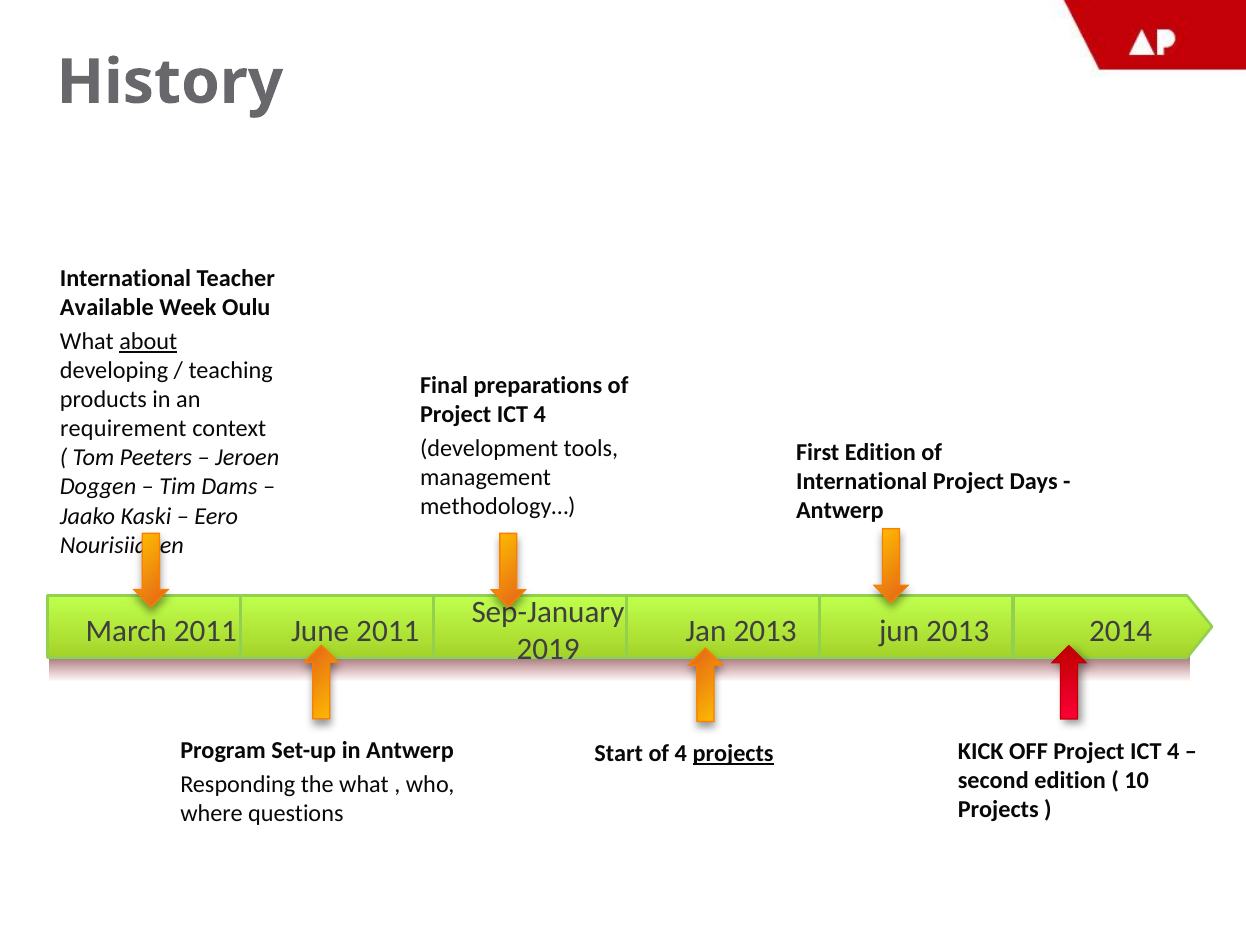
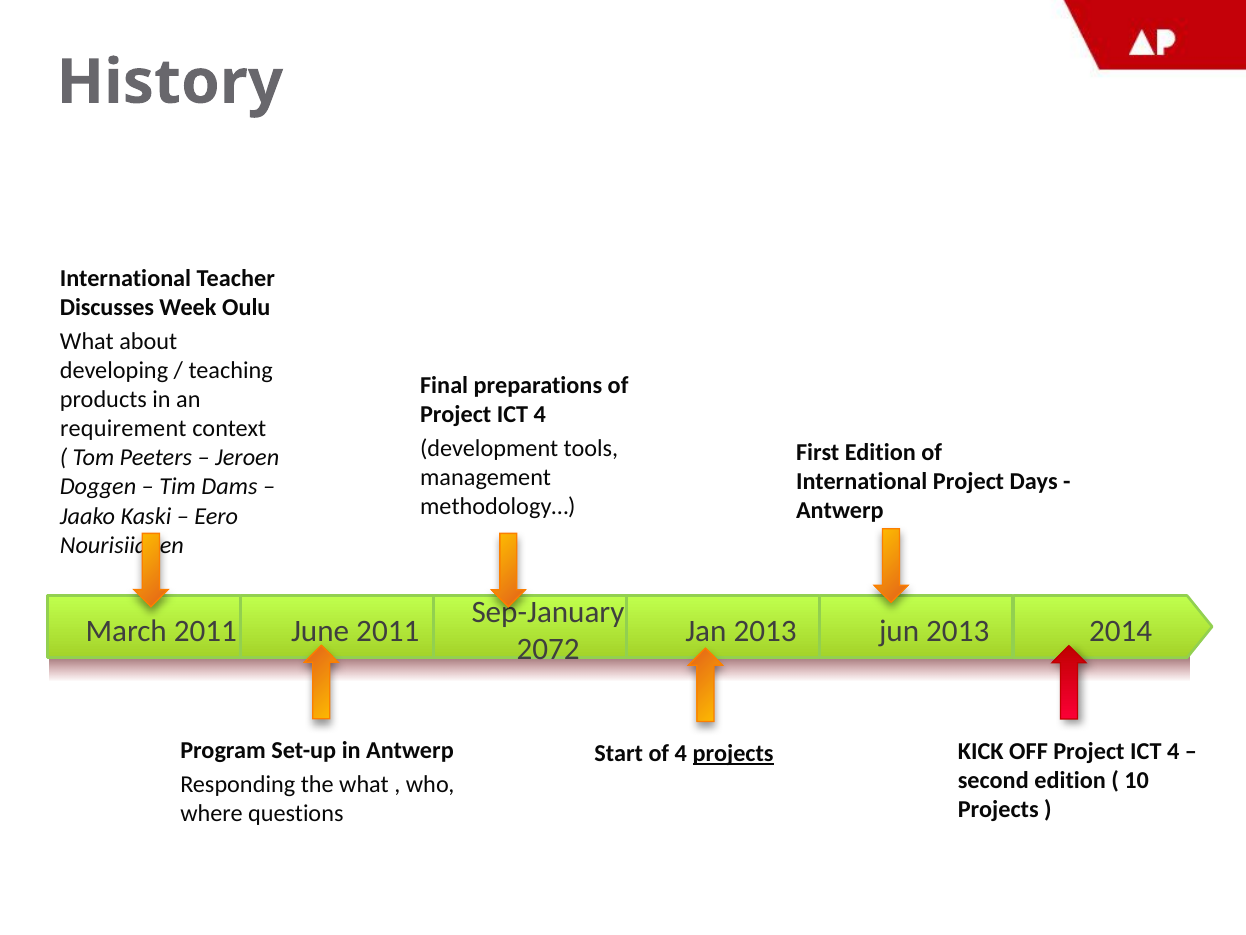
Available: Available -> Discusses
about underline: present -> none
2019: 2019 -> 2072
